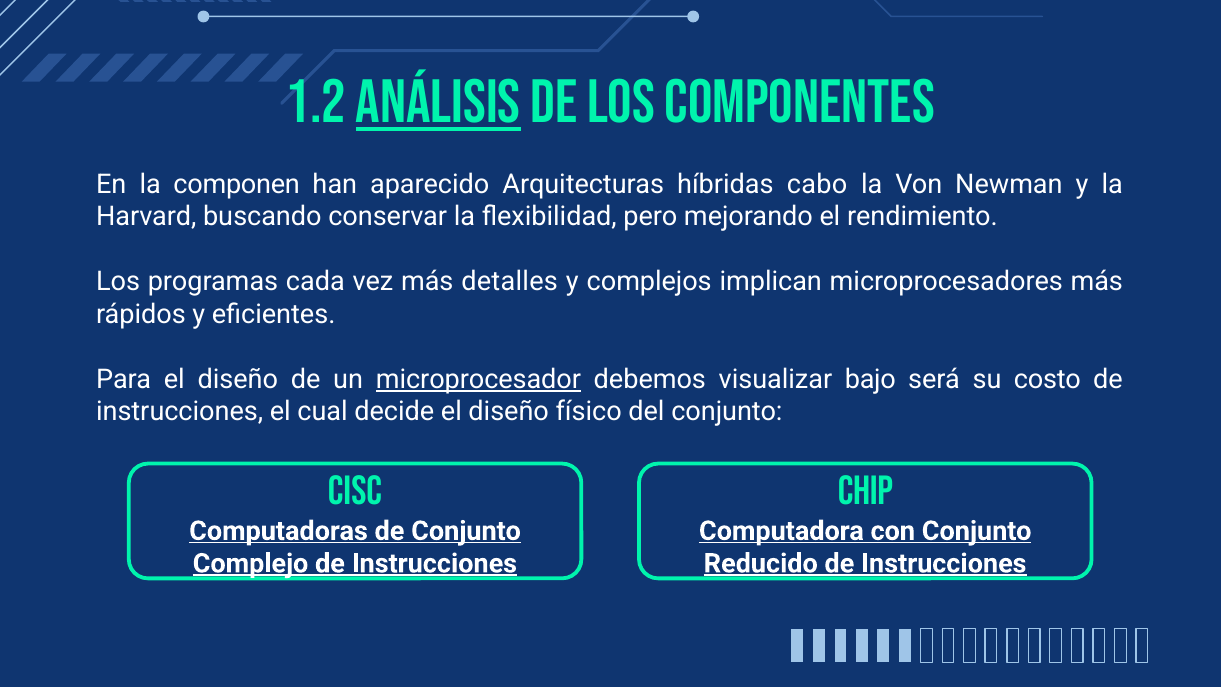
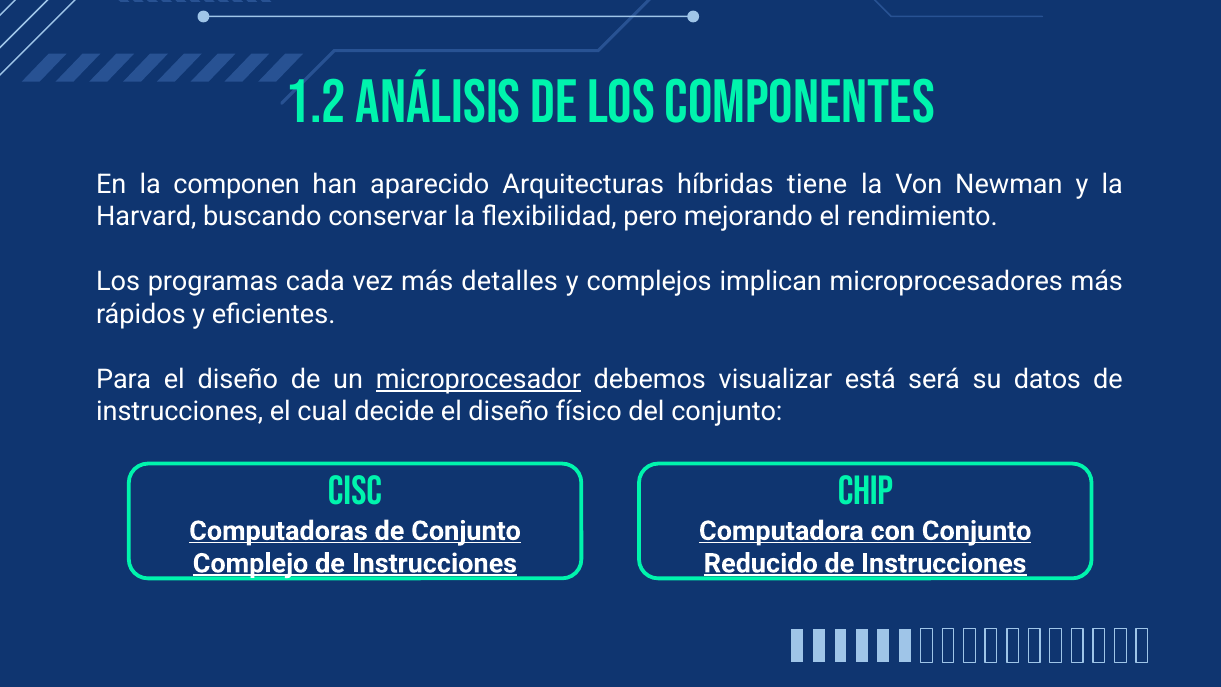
ANÁLISIS underline: present -> none
cabo: cabo -> tiene
bajo: bajo -> está
costo: costo -> datos
